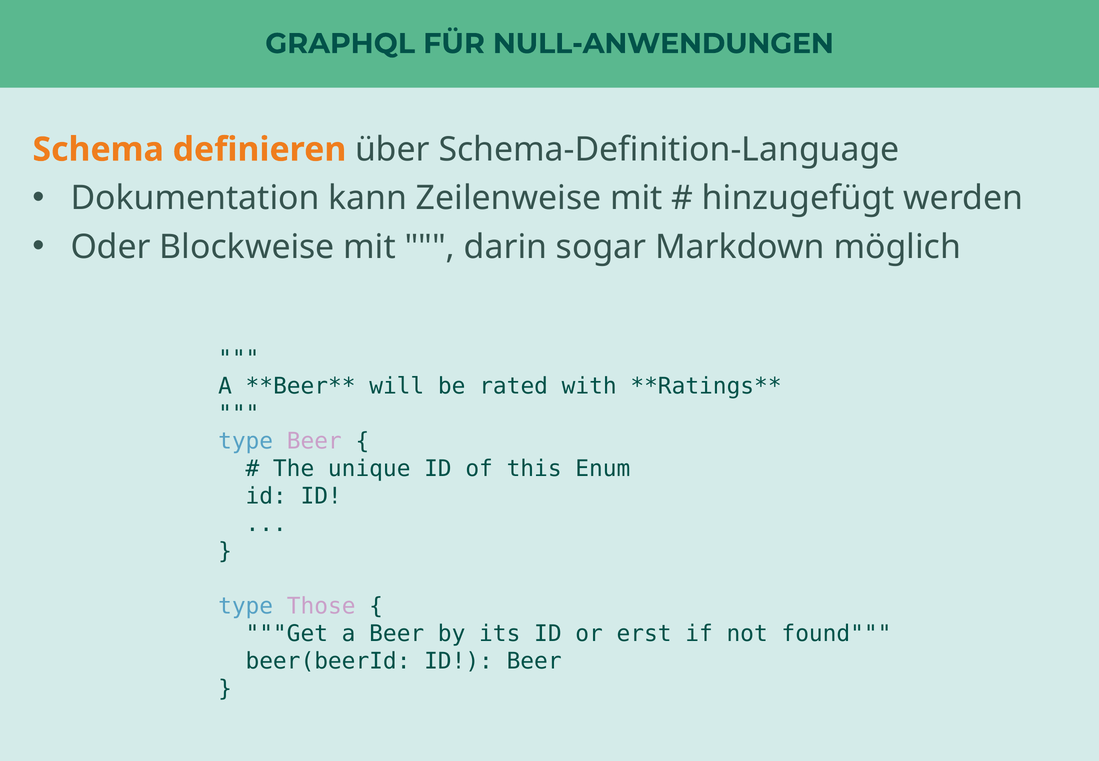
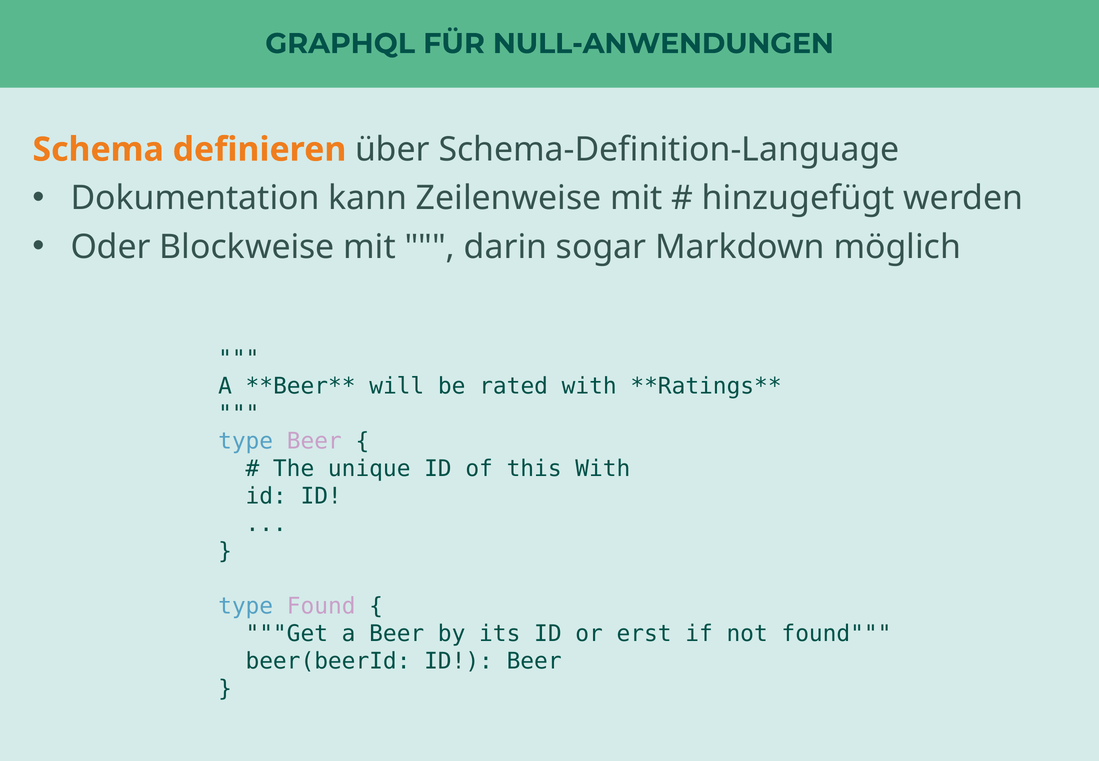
this Enum: Enum -> With
type Those: Those -> Found
